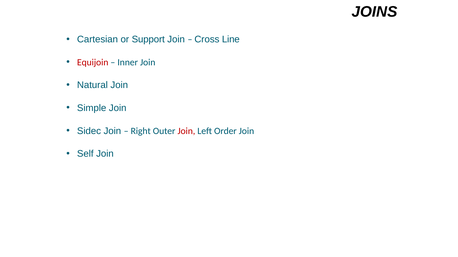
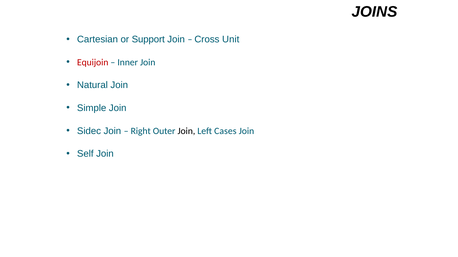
Line: Line -> Unit
Join at (186, 131) colour: red -> black
Order: Order -> Cases
